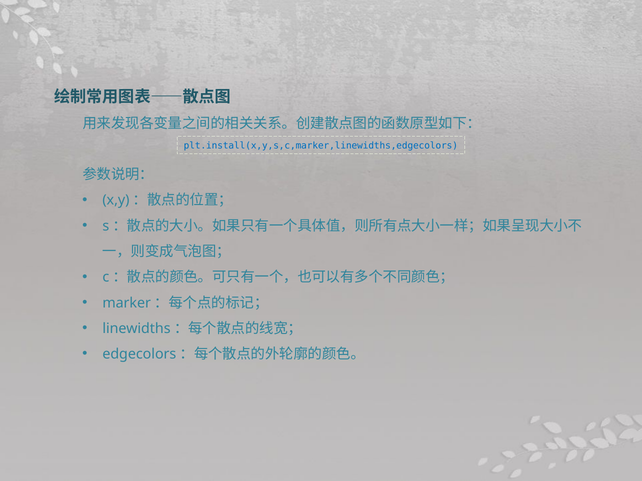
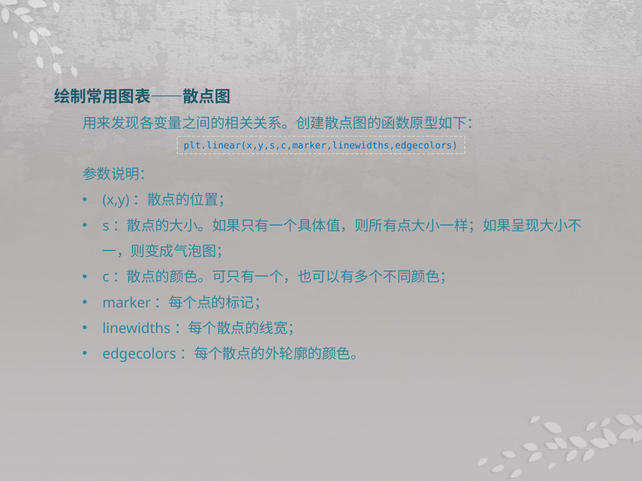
plt.install(x,y,s,c,marker,linewidths,edgecolors: plt.install(x,y,s,c,marker,linewidths,edgecolors -> plt.linear(x,y,s,c,marker,linewidths,edgecolors
